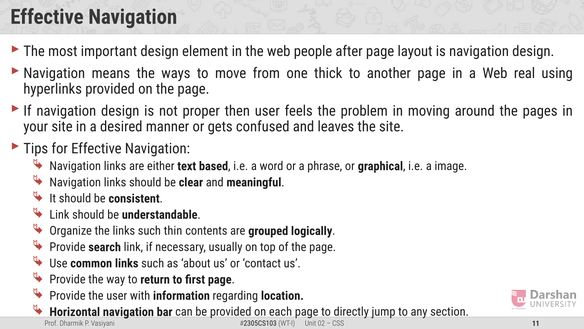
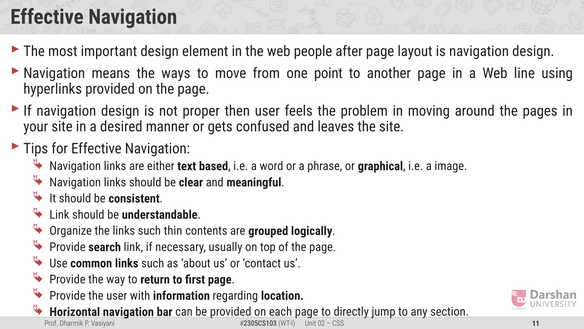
thick: thick -> point
real: real -> line
